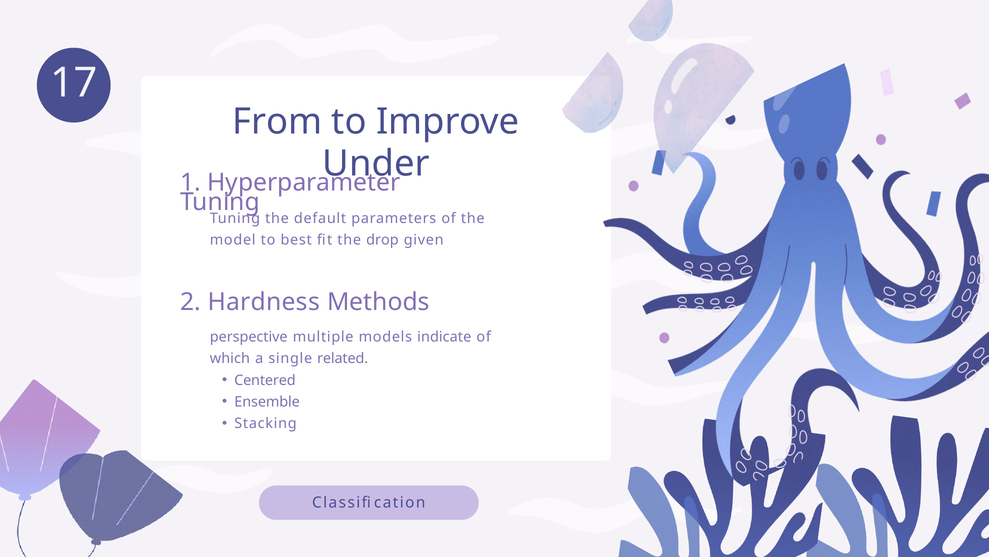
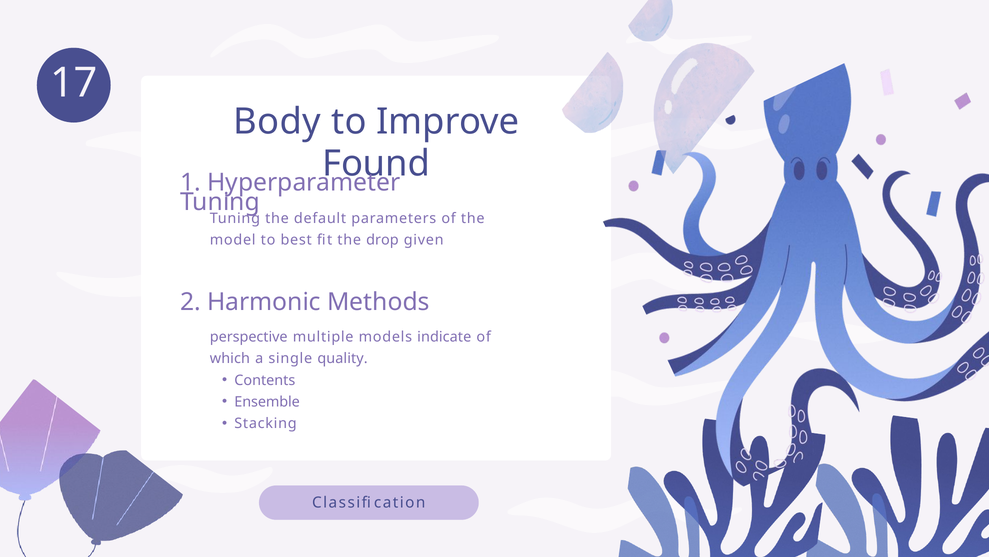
From: From -> Body
Under: Under -> Found
Hardness: Hardness -> Harmonic
related: related -> quality
Centered: Centered -> Contents
